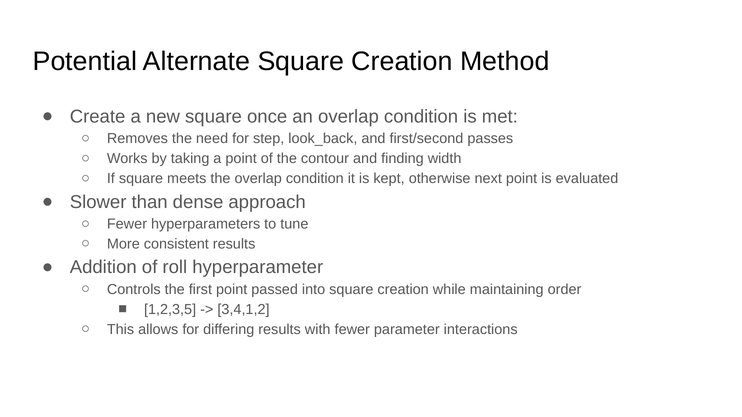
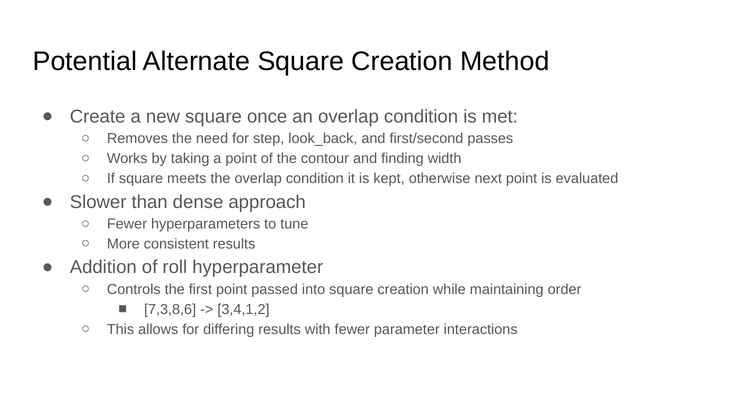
1,2,3,5: 1,2,3,5 -> 7,3,8,6
